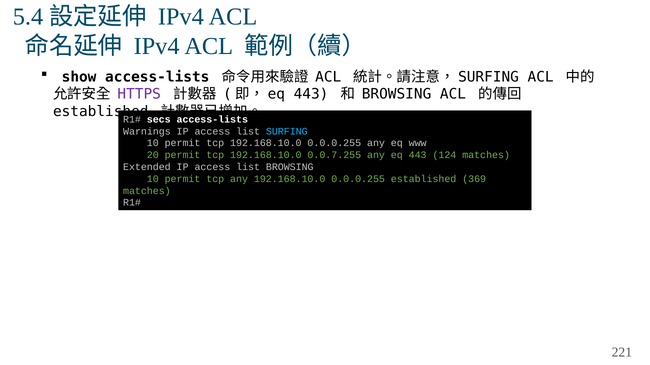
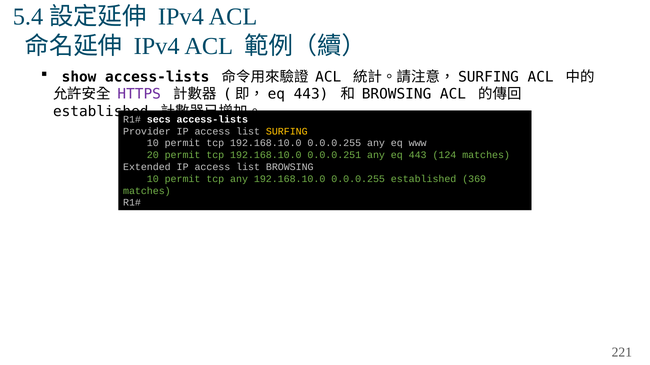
Warnings: Warnings -> Provider
SURFING colour: light blue -> yellow
0.0.7.255: 0.0.7.255 -> 0.0.0.251
